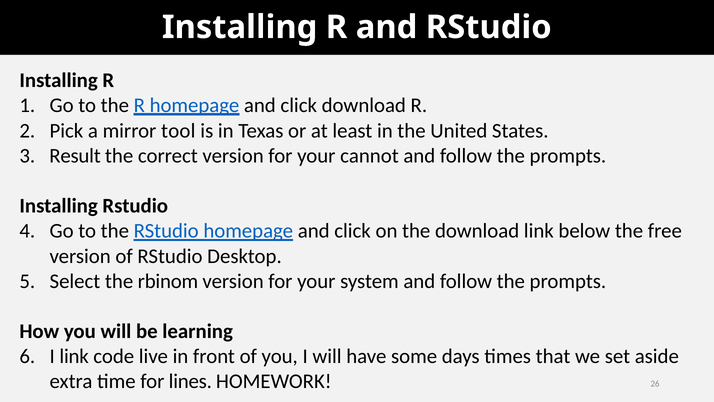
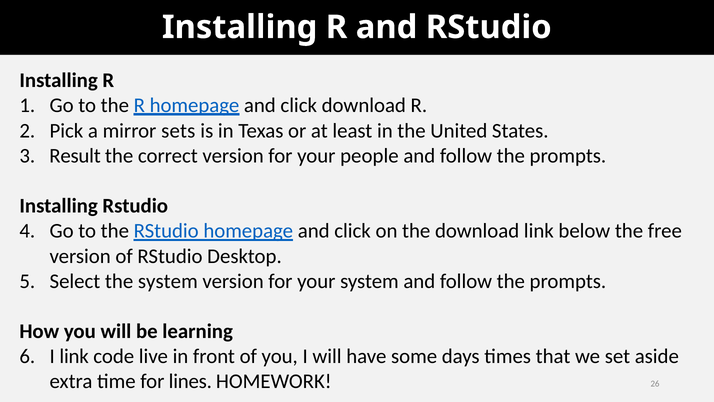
tool: tool -> sets
cannot: cannot -> people
the rbinom: rbinom -> system
